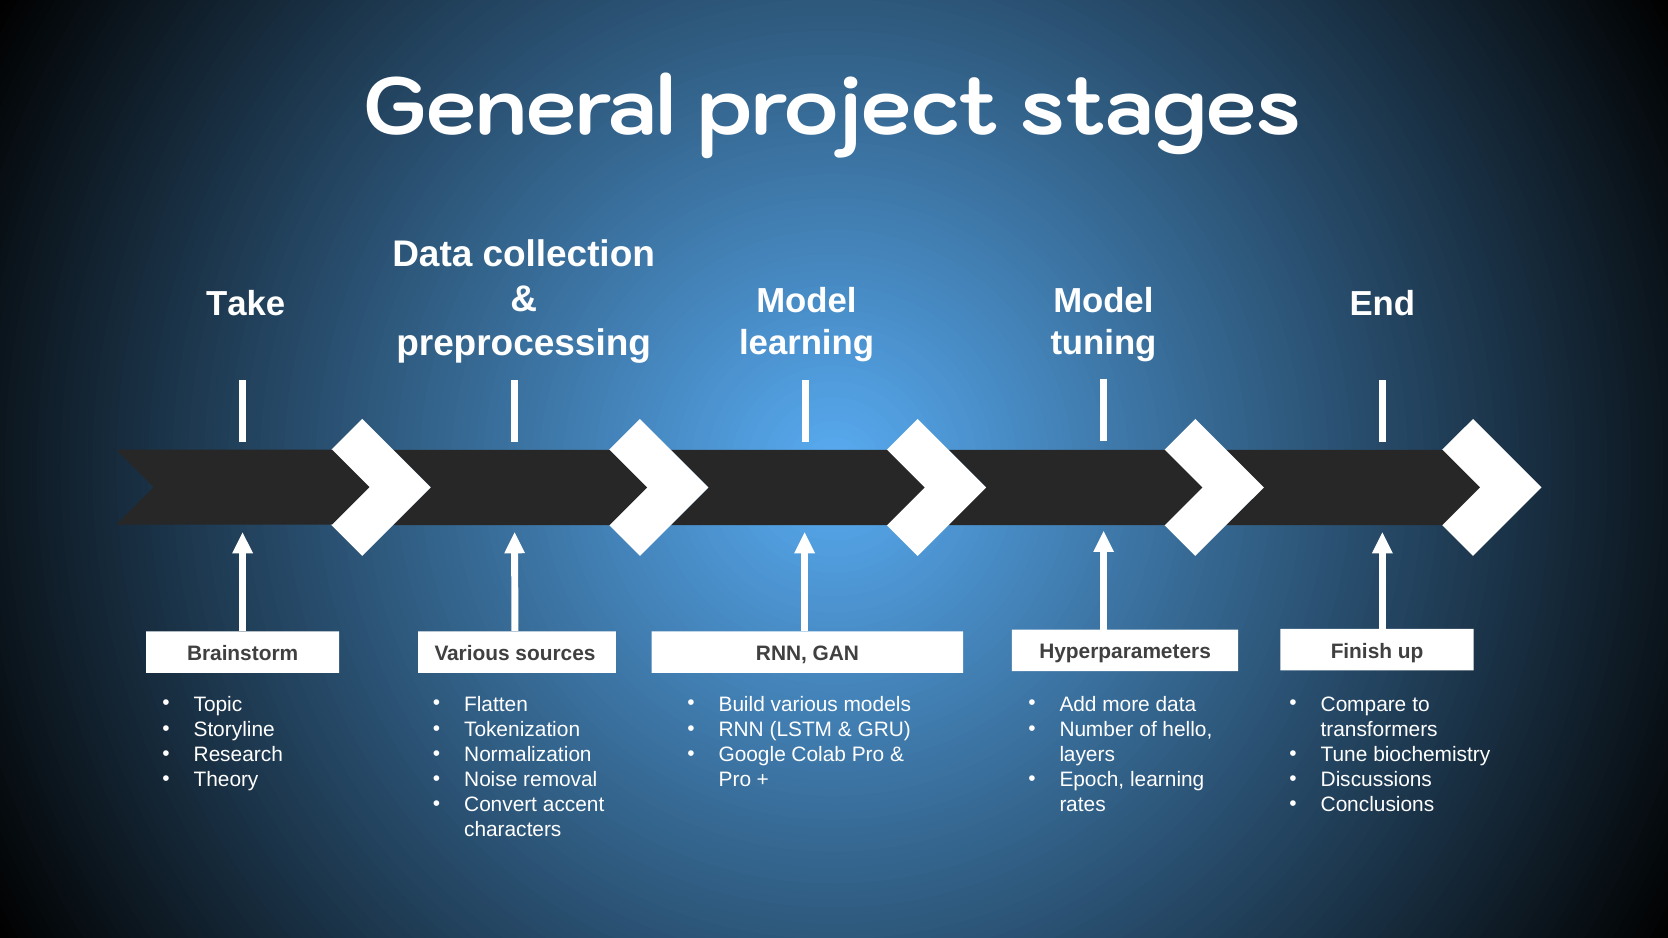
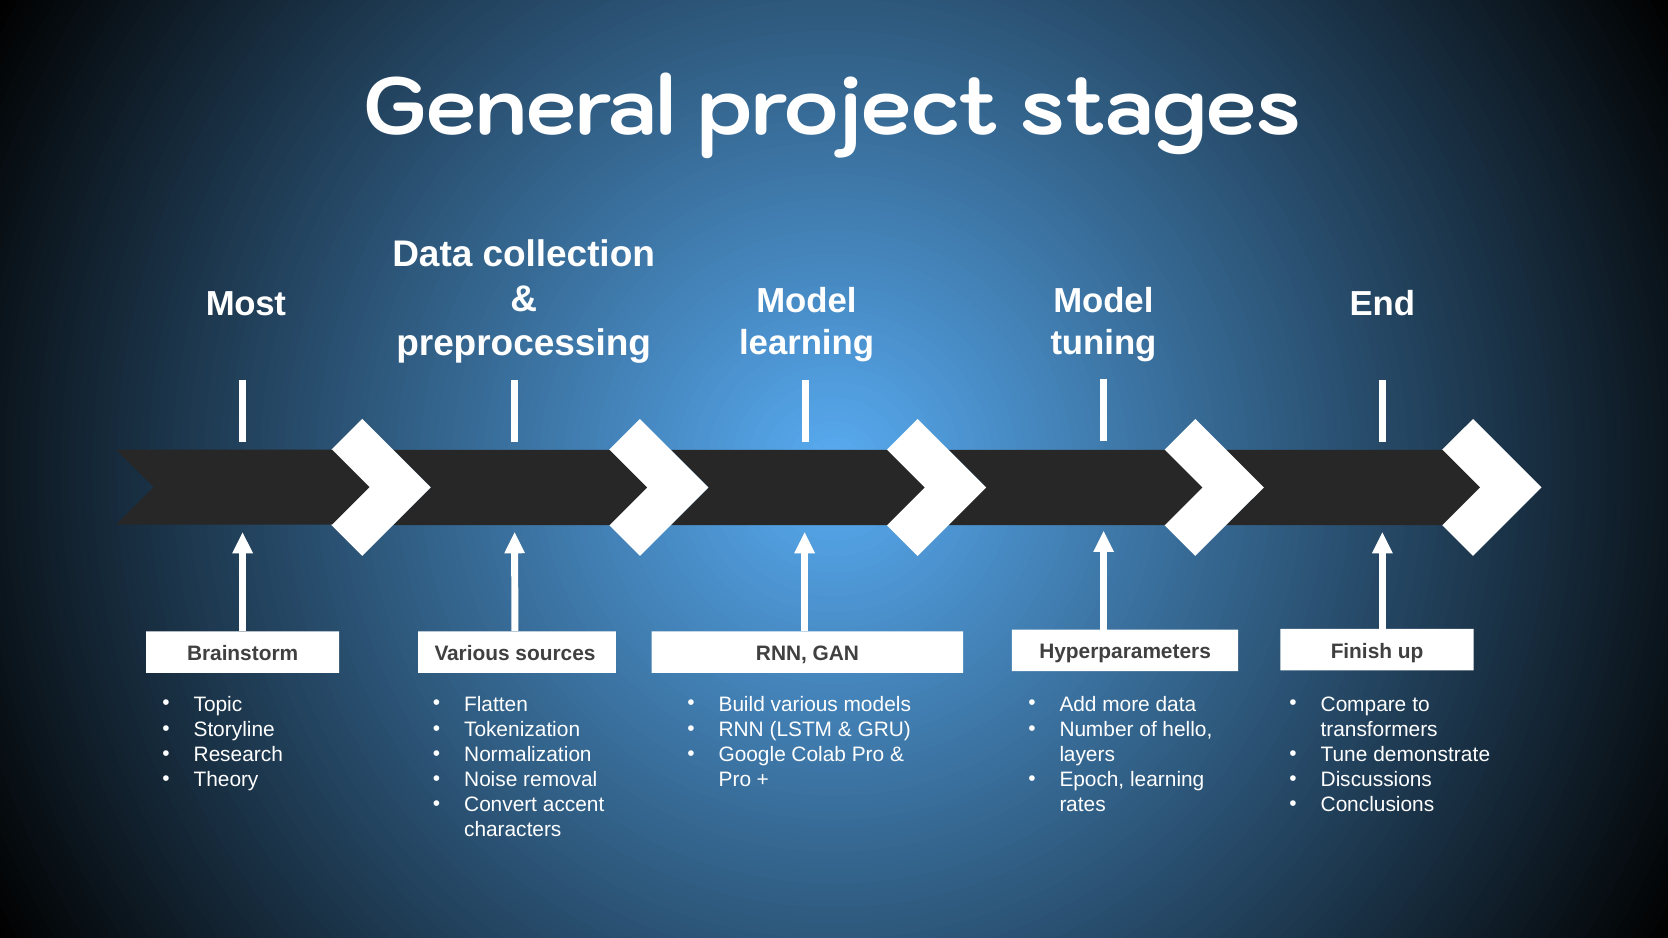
Take: Take -> Most
biochemistry: biochemistry -> demonstrate
